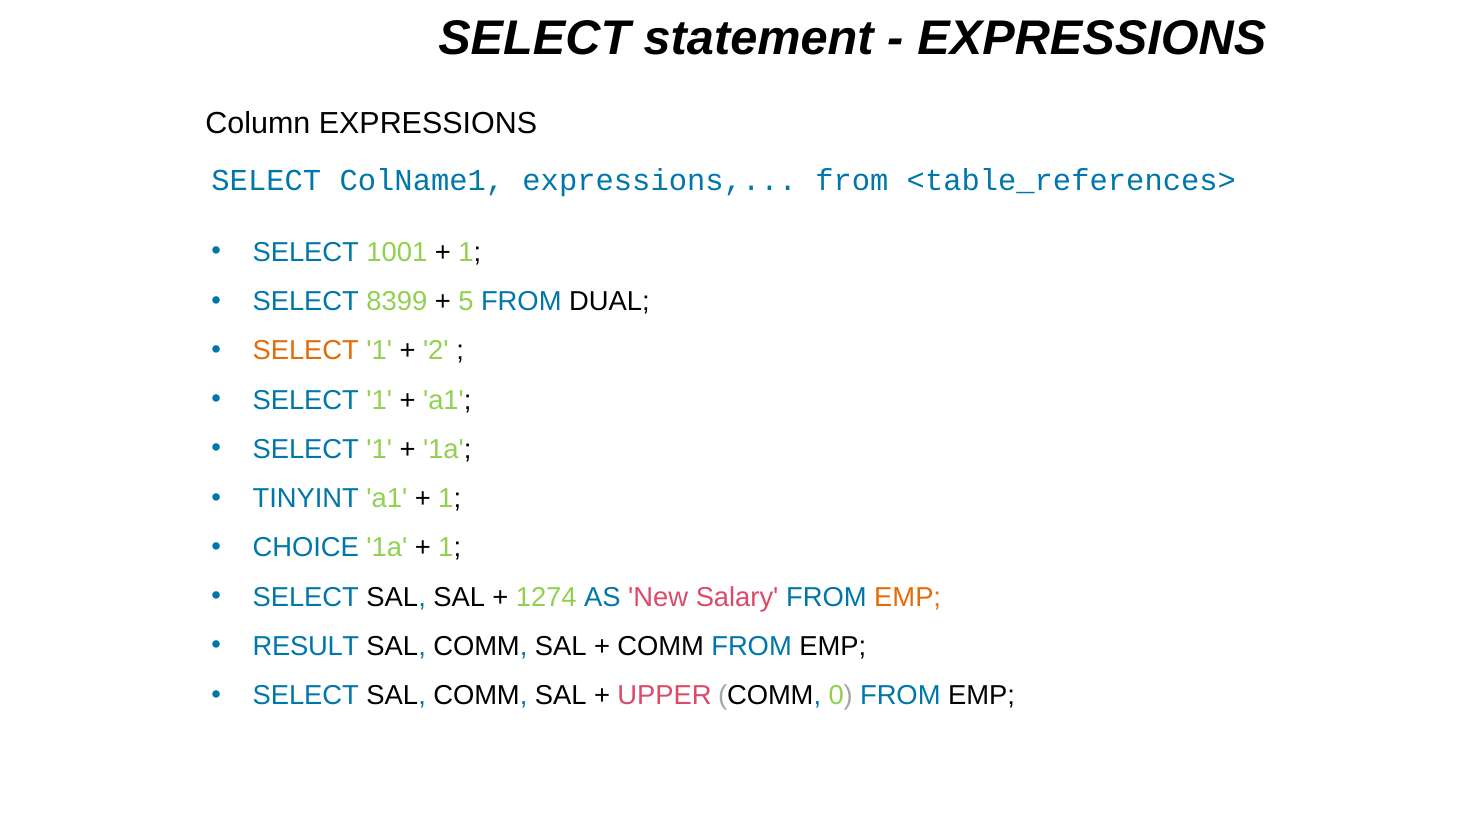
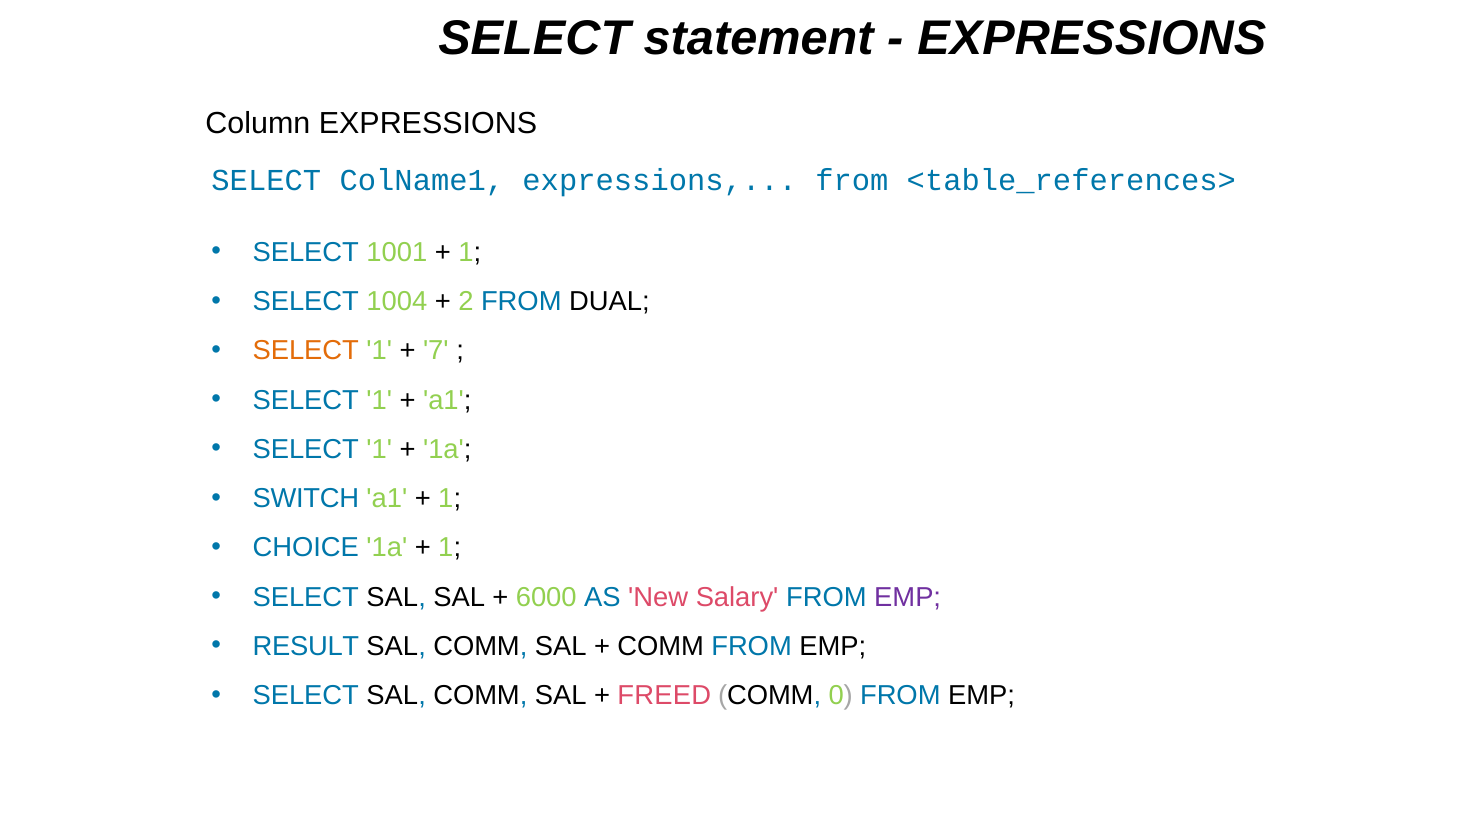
8399: 8399 -> 1004
5: 5 -> 2
2: 2 -> 7
TINYINT: TINYINT -> SWITCH
1274: 1274 -> 6000
EMP at (908, 597) colour: orange -> purple
UPPER: UPPER -> FREED
